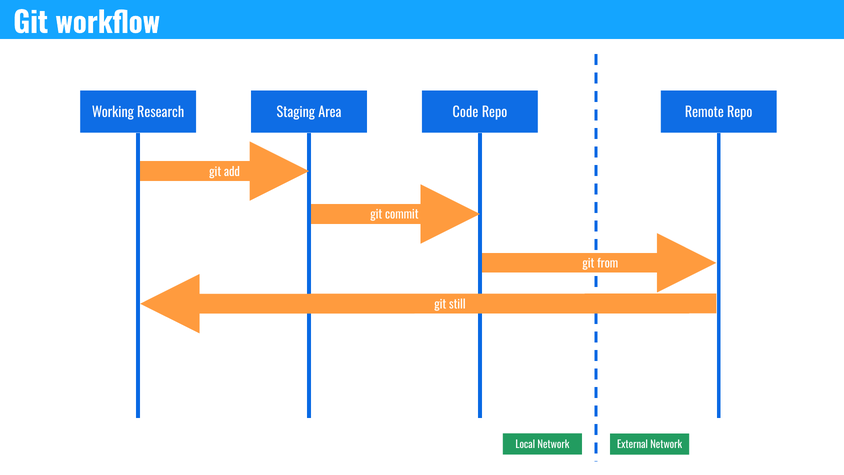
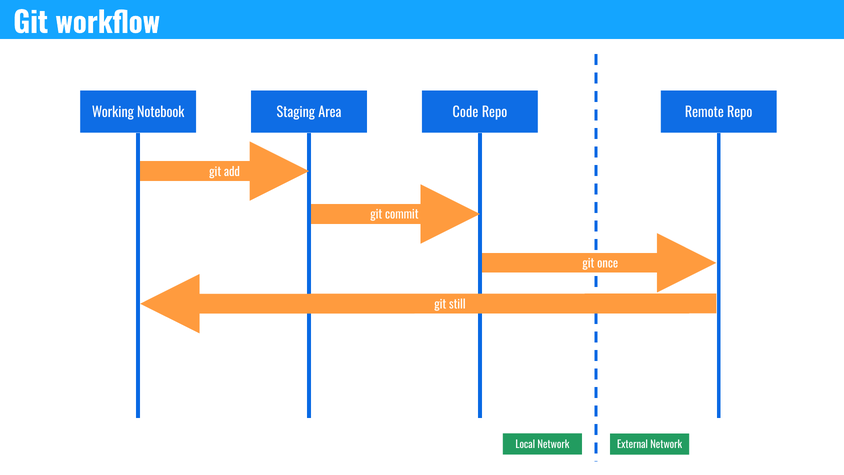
Research: Research -> Notebook
from: from -> once
